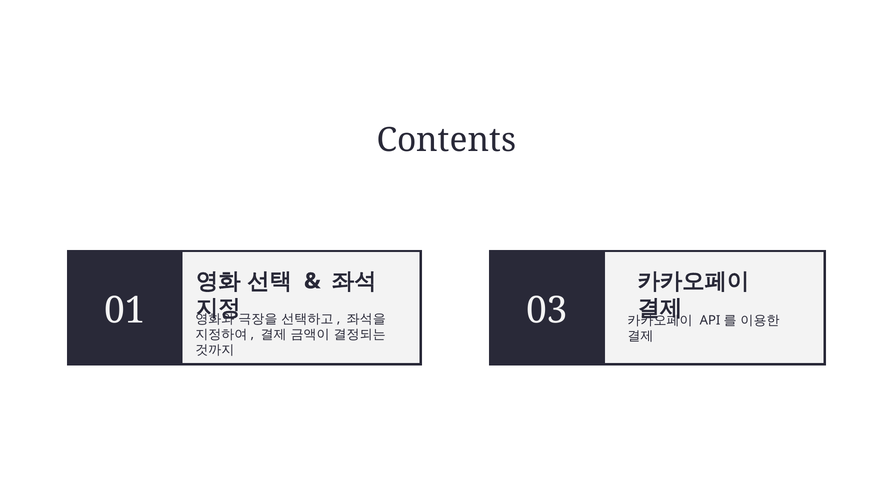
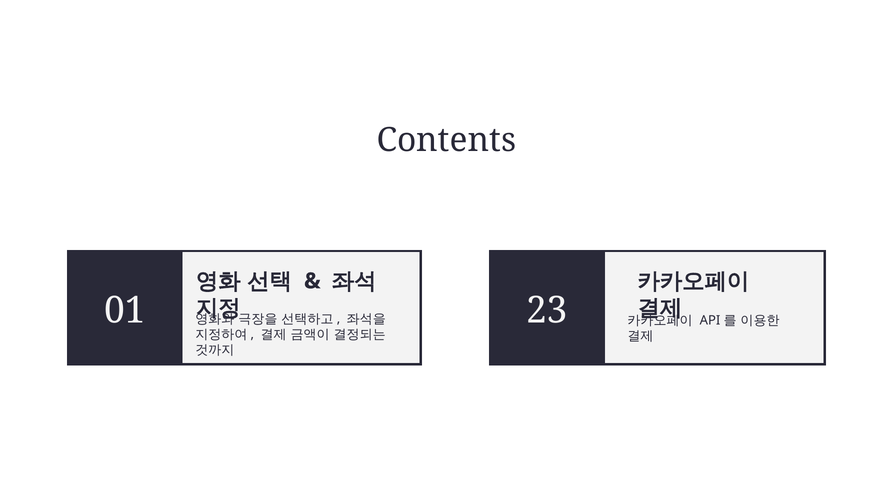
03: 03 -> 23
